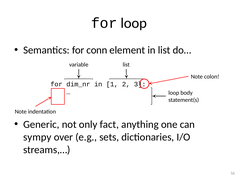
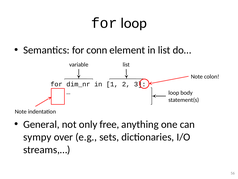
Generic: Generic -> General
fact: fact -> free
